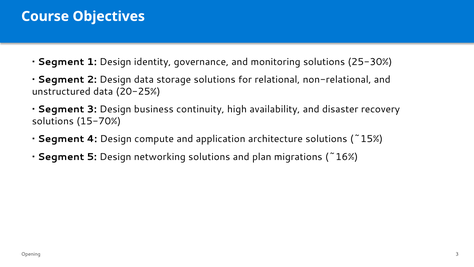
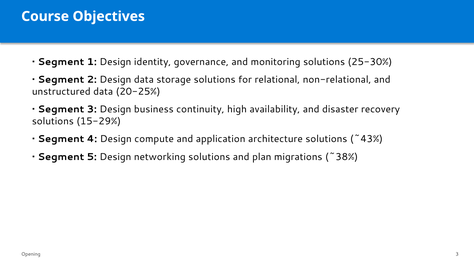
15-70%: 15-70% -> 15-29%
~15%: ~15% -> ~43%
~16%: ~16% -> ~38%
